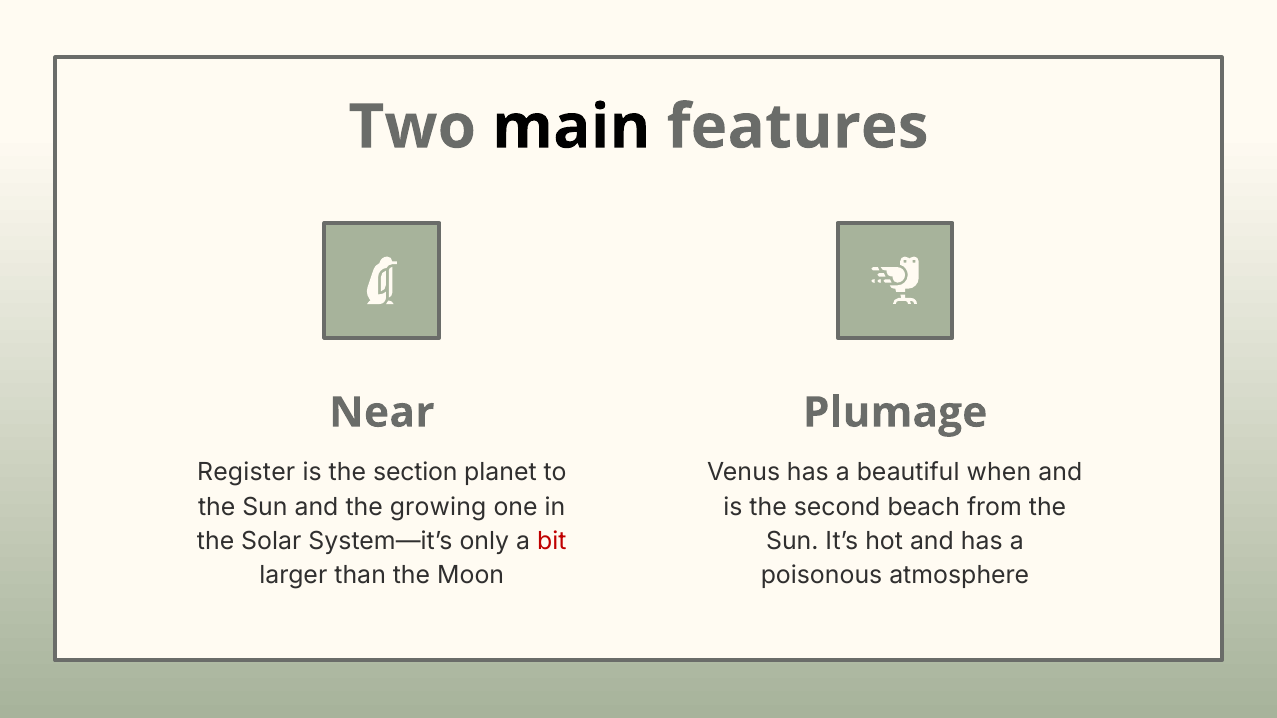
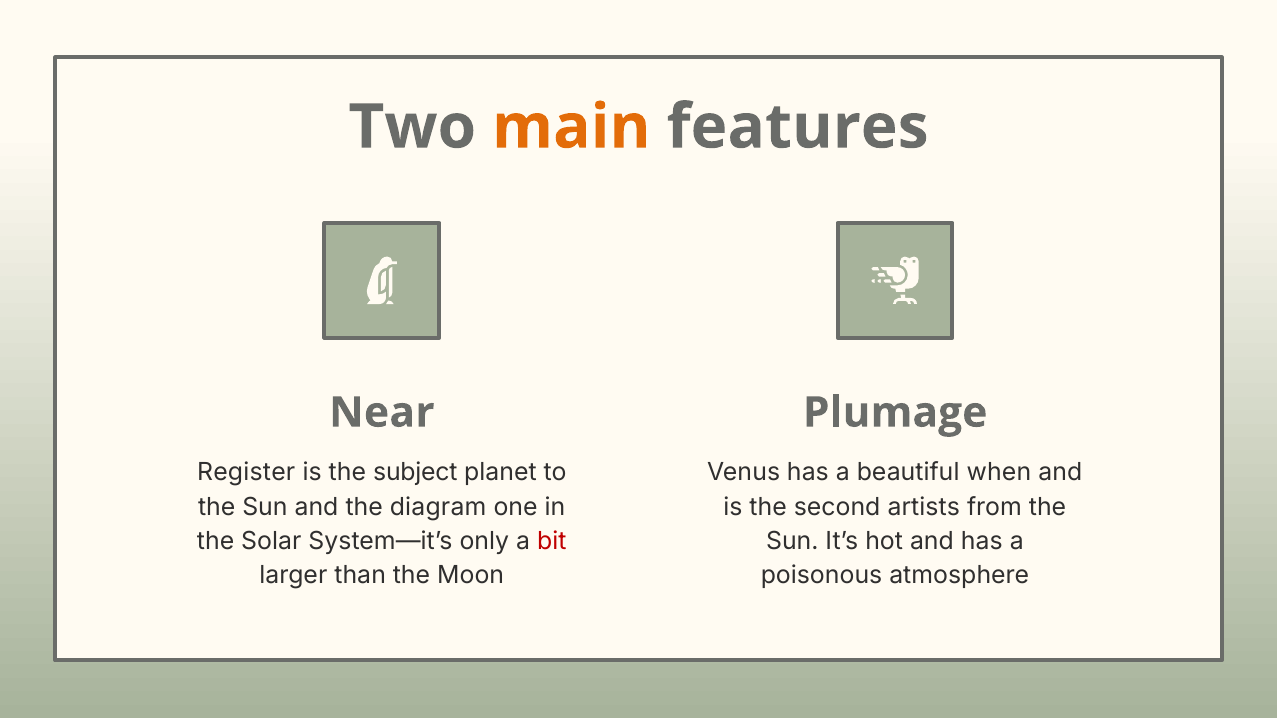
main colour: black -> orange
section: section -> subject
growing: growing -> diagram
beach: beach -> artists
